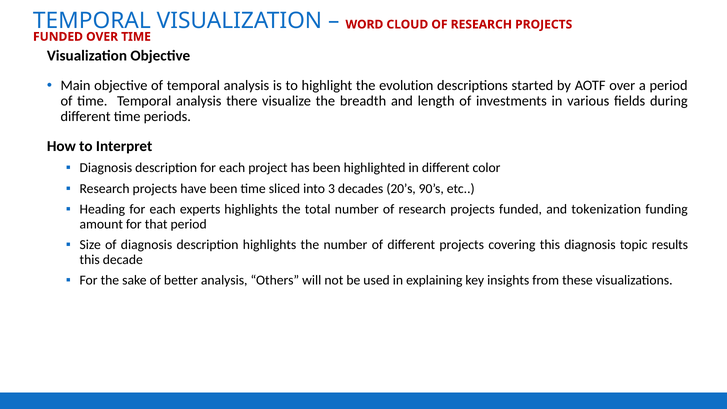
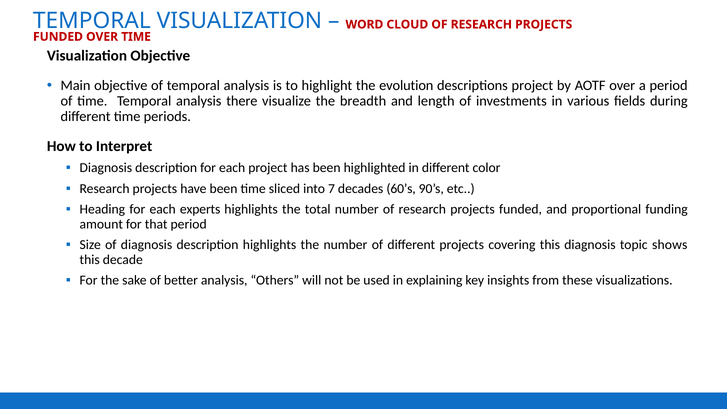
descriptions started: started -> project
3: 3 -> 7
20’s: 20’s -> 60’s
tokenization: tokenization -> proportional
results: results -> shows
